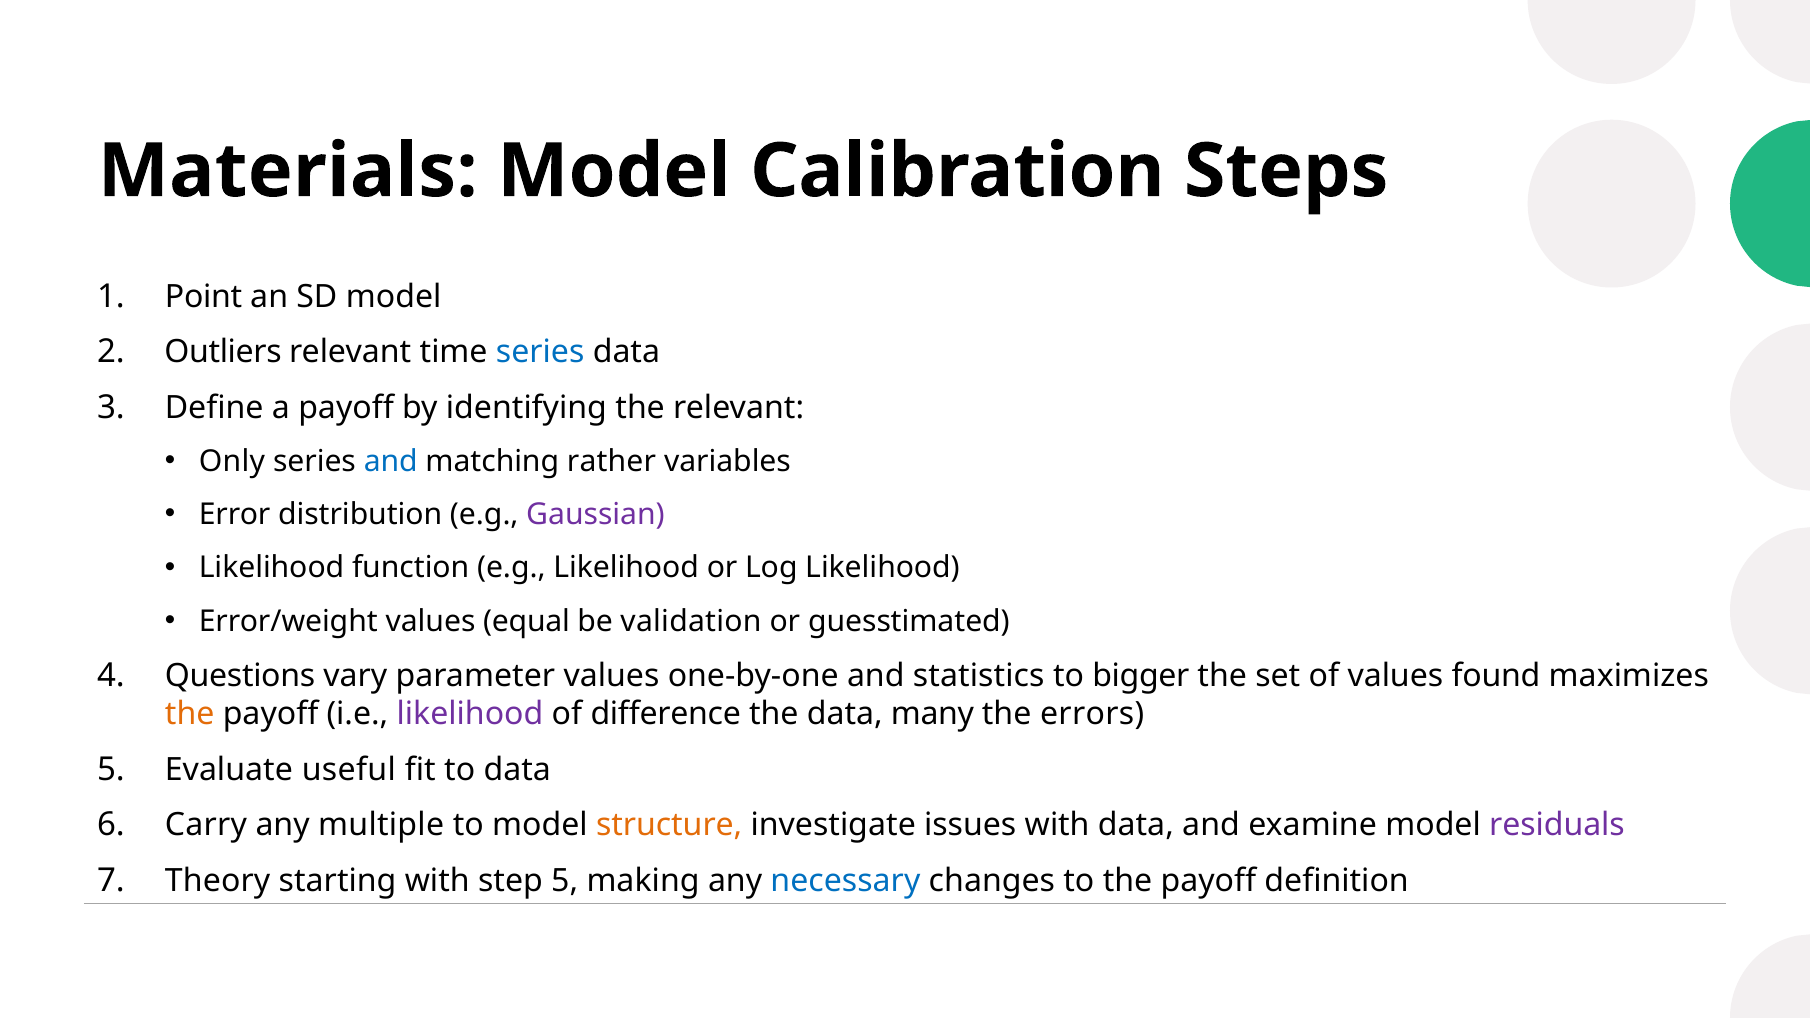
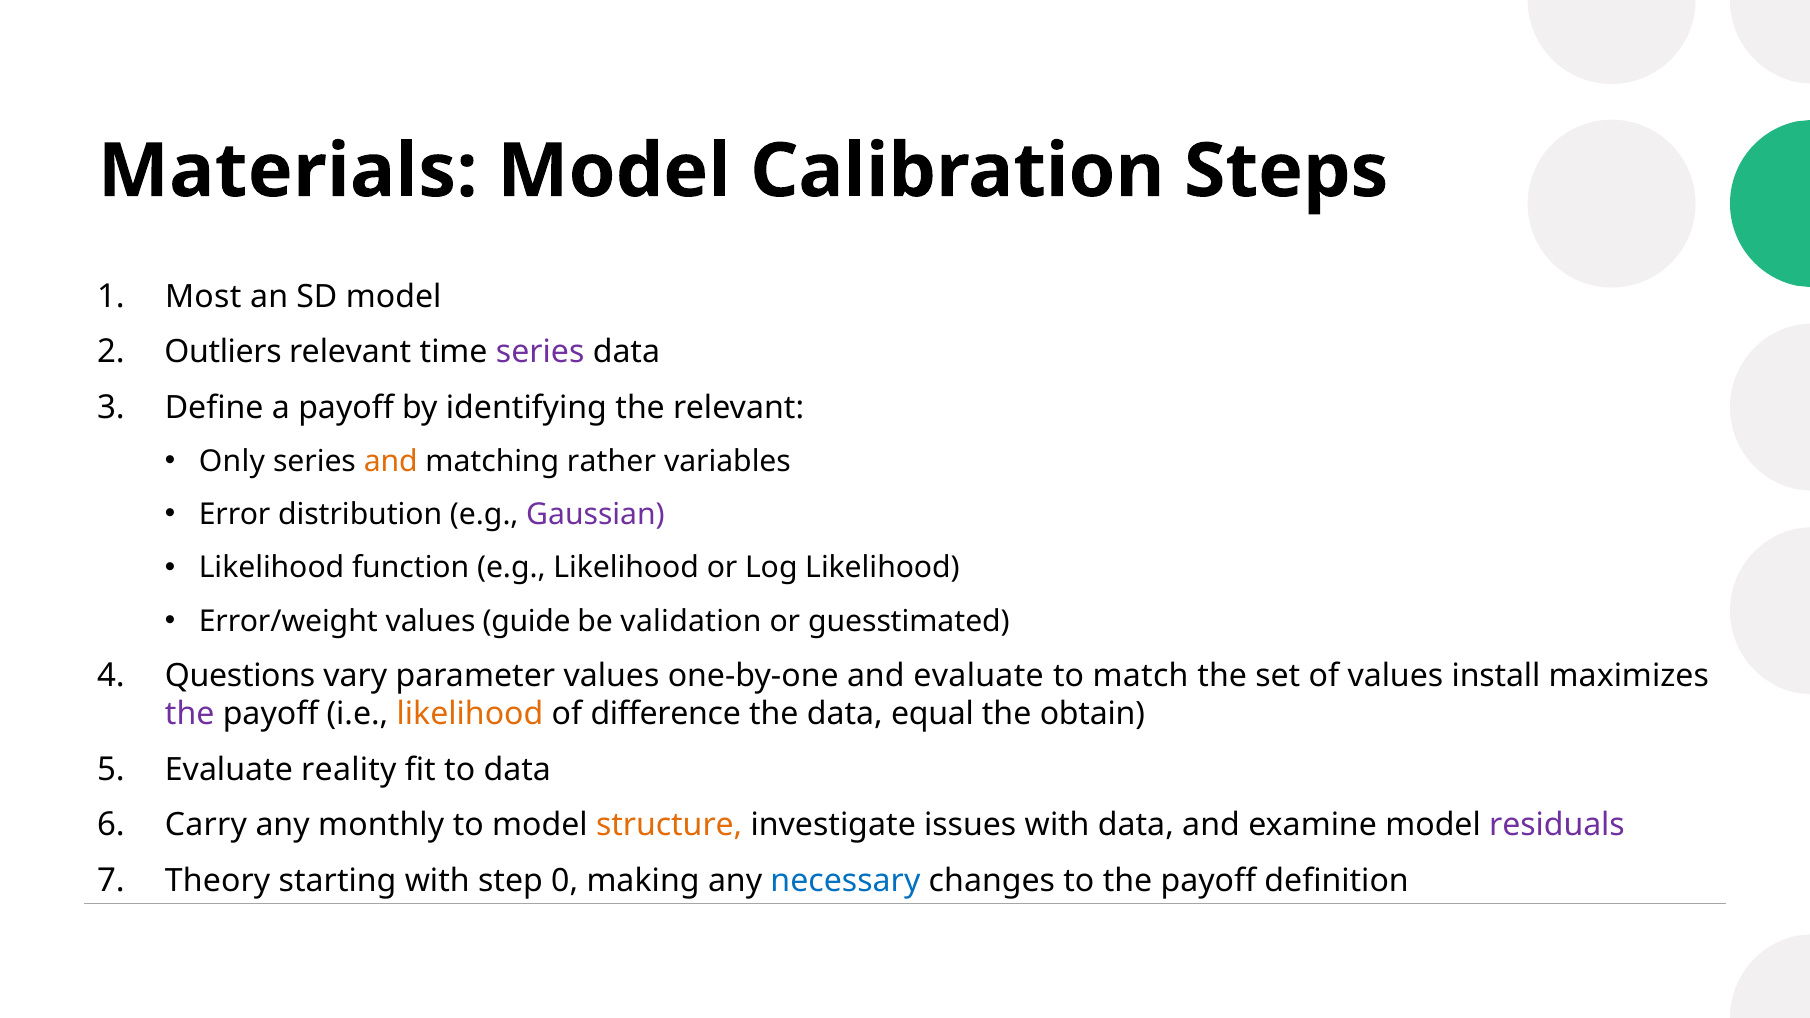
Point: Point -> Most
series at (540, 352) colour: blue -> purple
and at (391, 462) colour: blue -> orange
equal: equal -> guide
and statistics: statistics -> evaluate
bigger: bigger -> match
found: found -> install
the at (190, 714) colour: orange -> purple
likelihood at (470, 714) colour: purple -> orange
many: many -> equal
errors: errors -> obtain
useful: useful -> reality
multiple: multiple -> monthly
step 5: 5 -> 0
